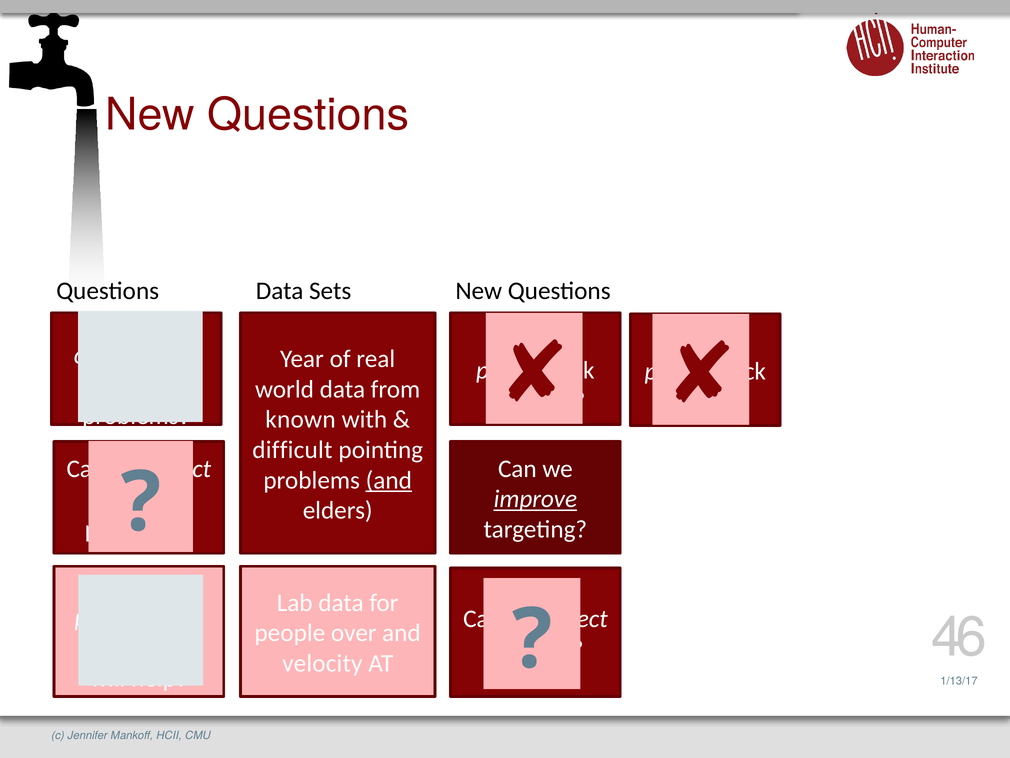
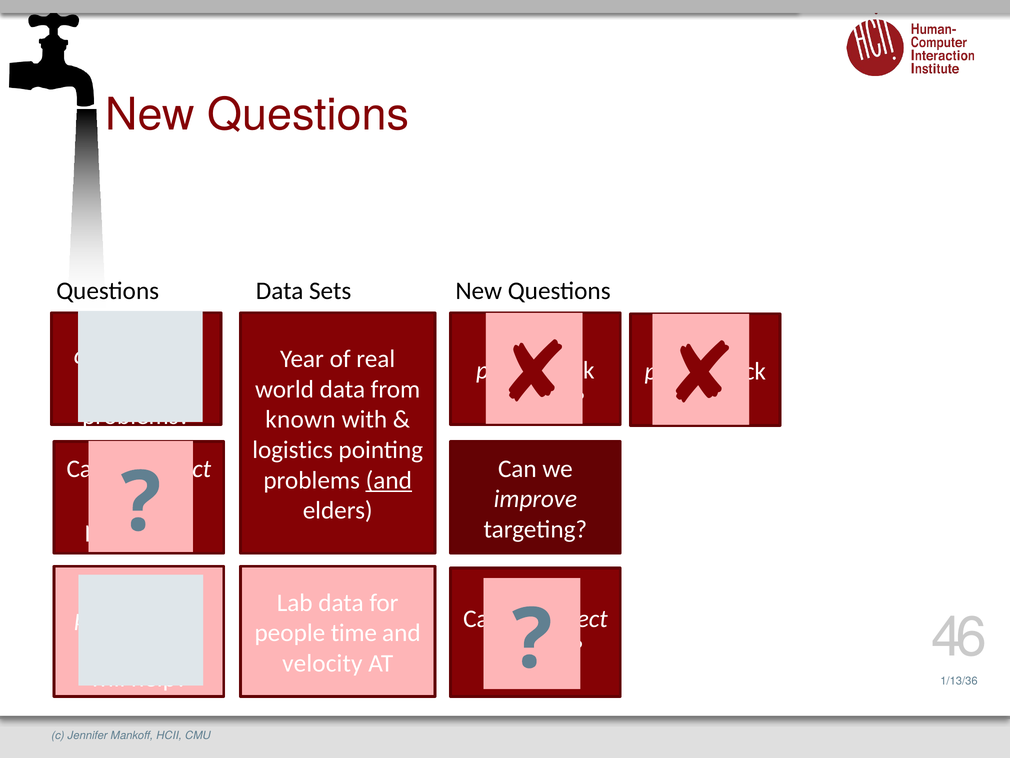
difficult: difficult -> logistics
improve underline: present -> none
over: over -> time
1/13/17: 1/13/17 -> 1/13/36
